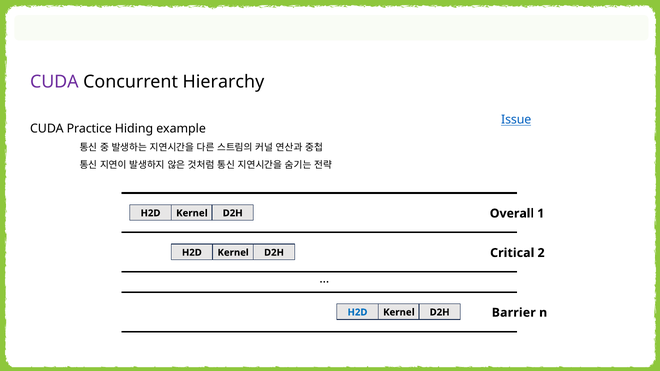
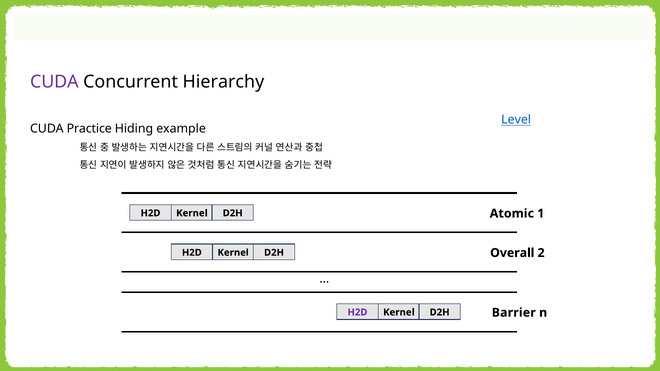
Issue: Issue -> Level
Overall: Overall -> Atomic
Critical: Critical -> Overall
H2D at (358, 312) colour: blue -> purple
